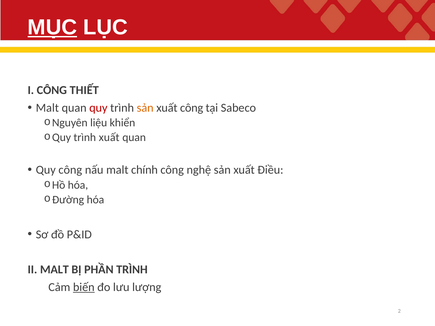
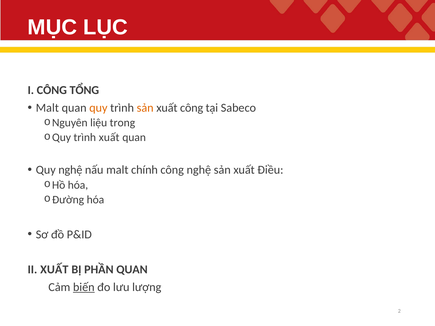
MỤC underline: present -> none
THIẾT: THIẾT -> TỔNG
quy at (98, 108) colour: red -> orange
khiển: khiển -> trong
Quy công: công -> nghệ
II MALT: MALT -> XUẤT
PHẦN TRÌNH: TRÌNH -> QUAN
